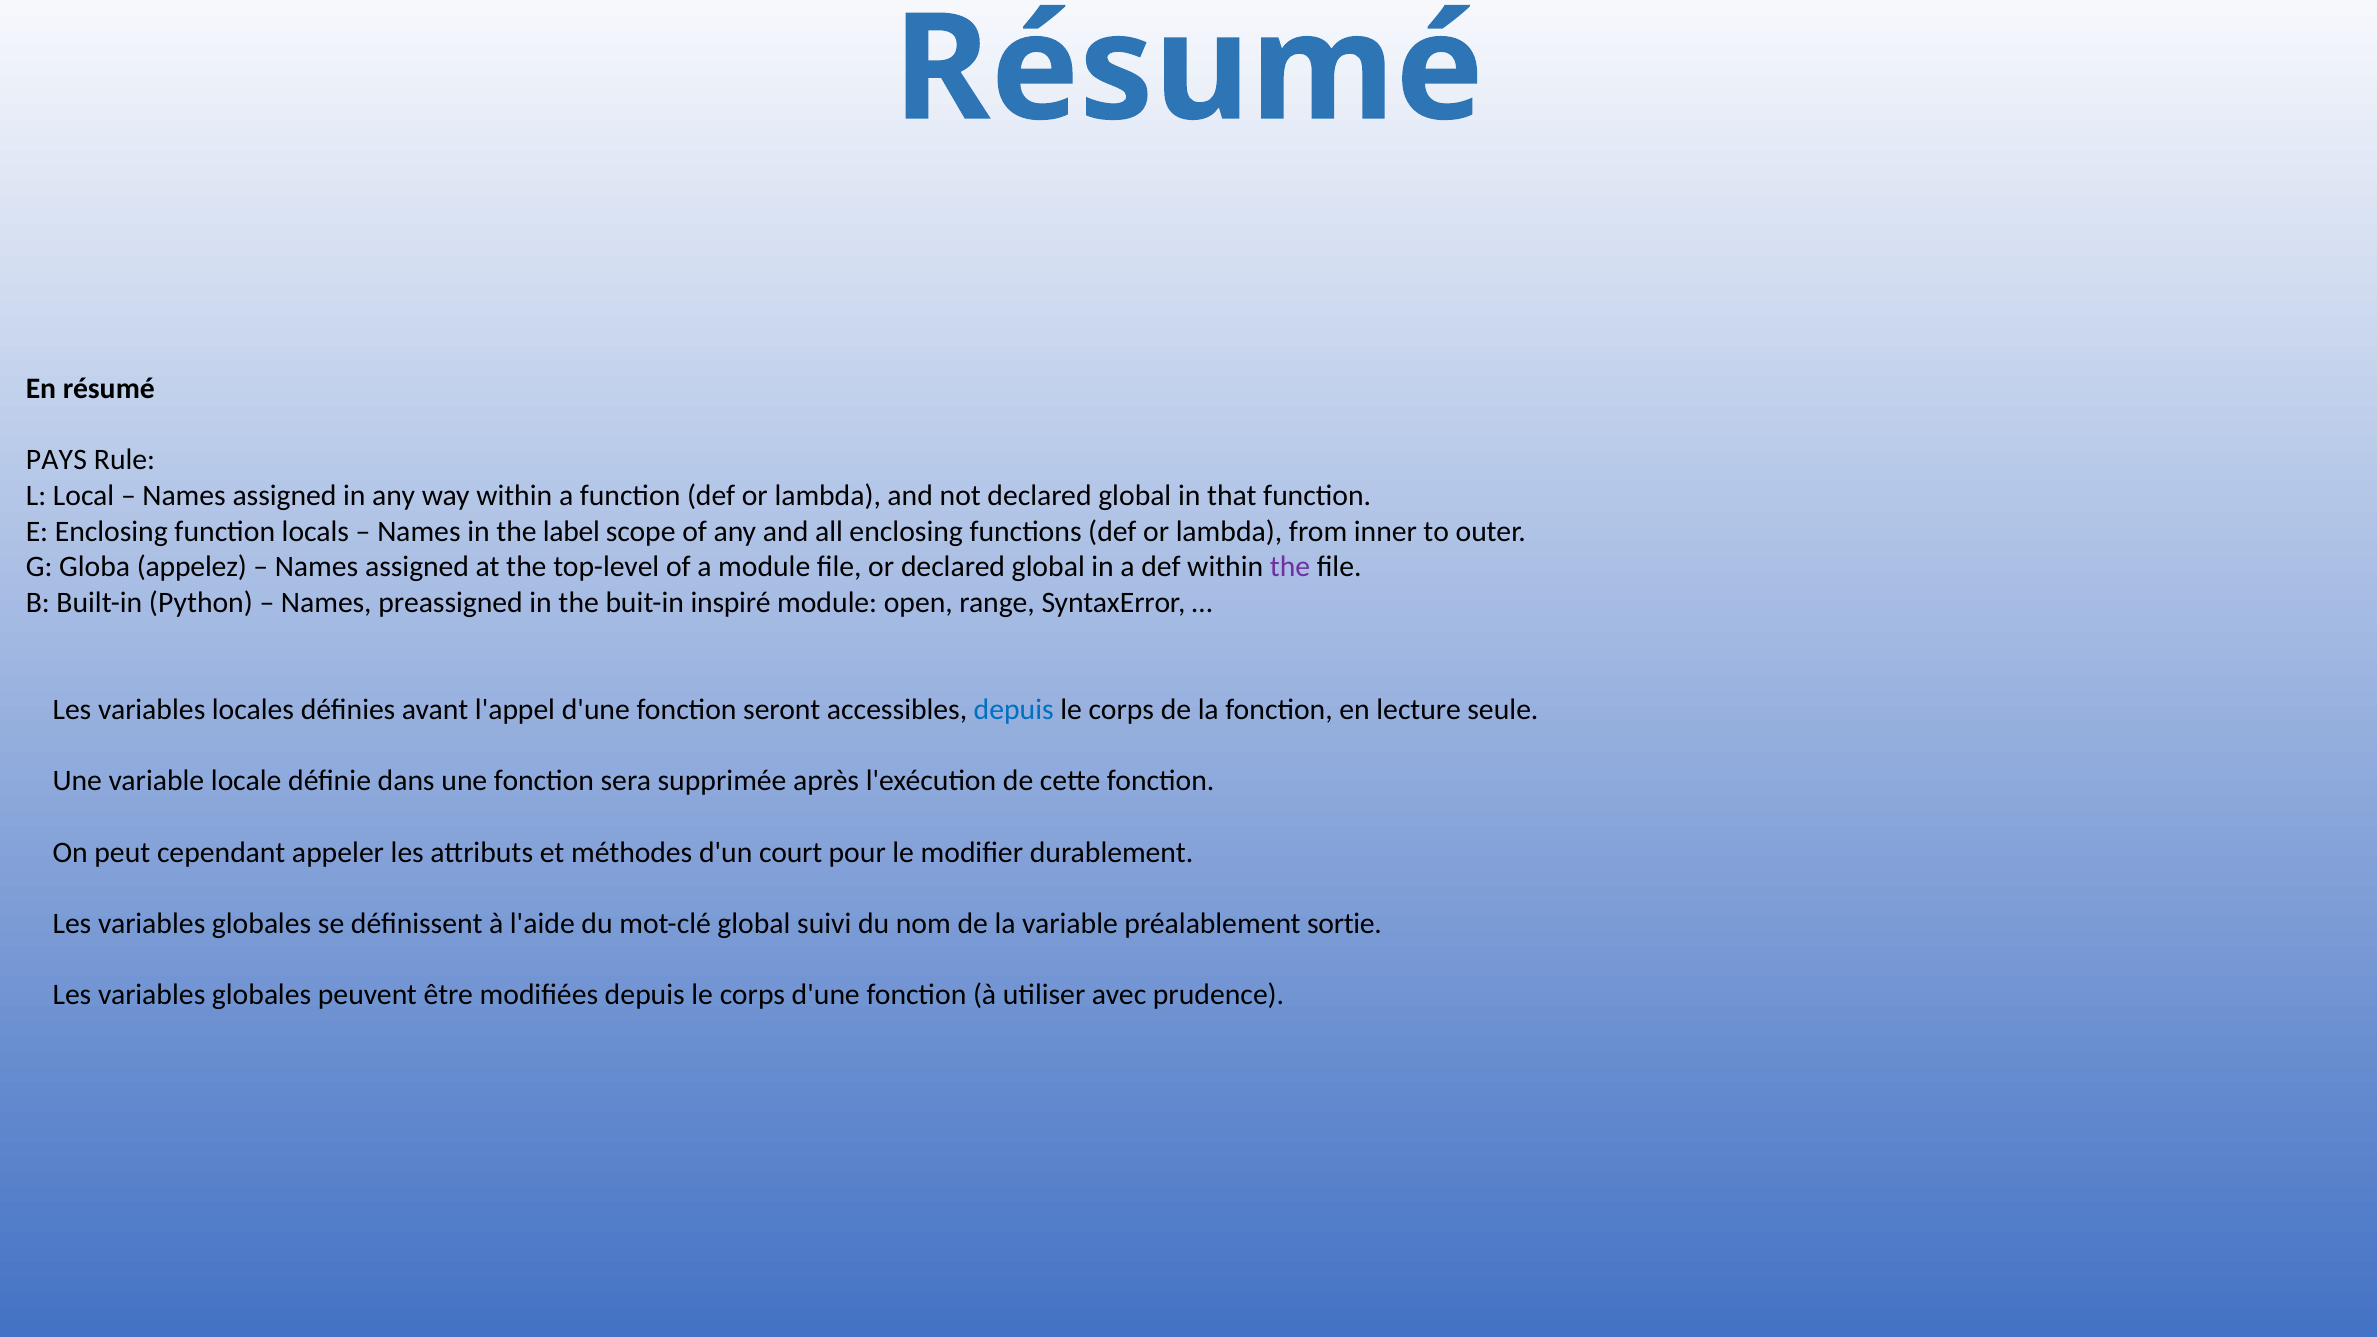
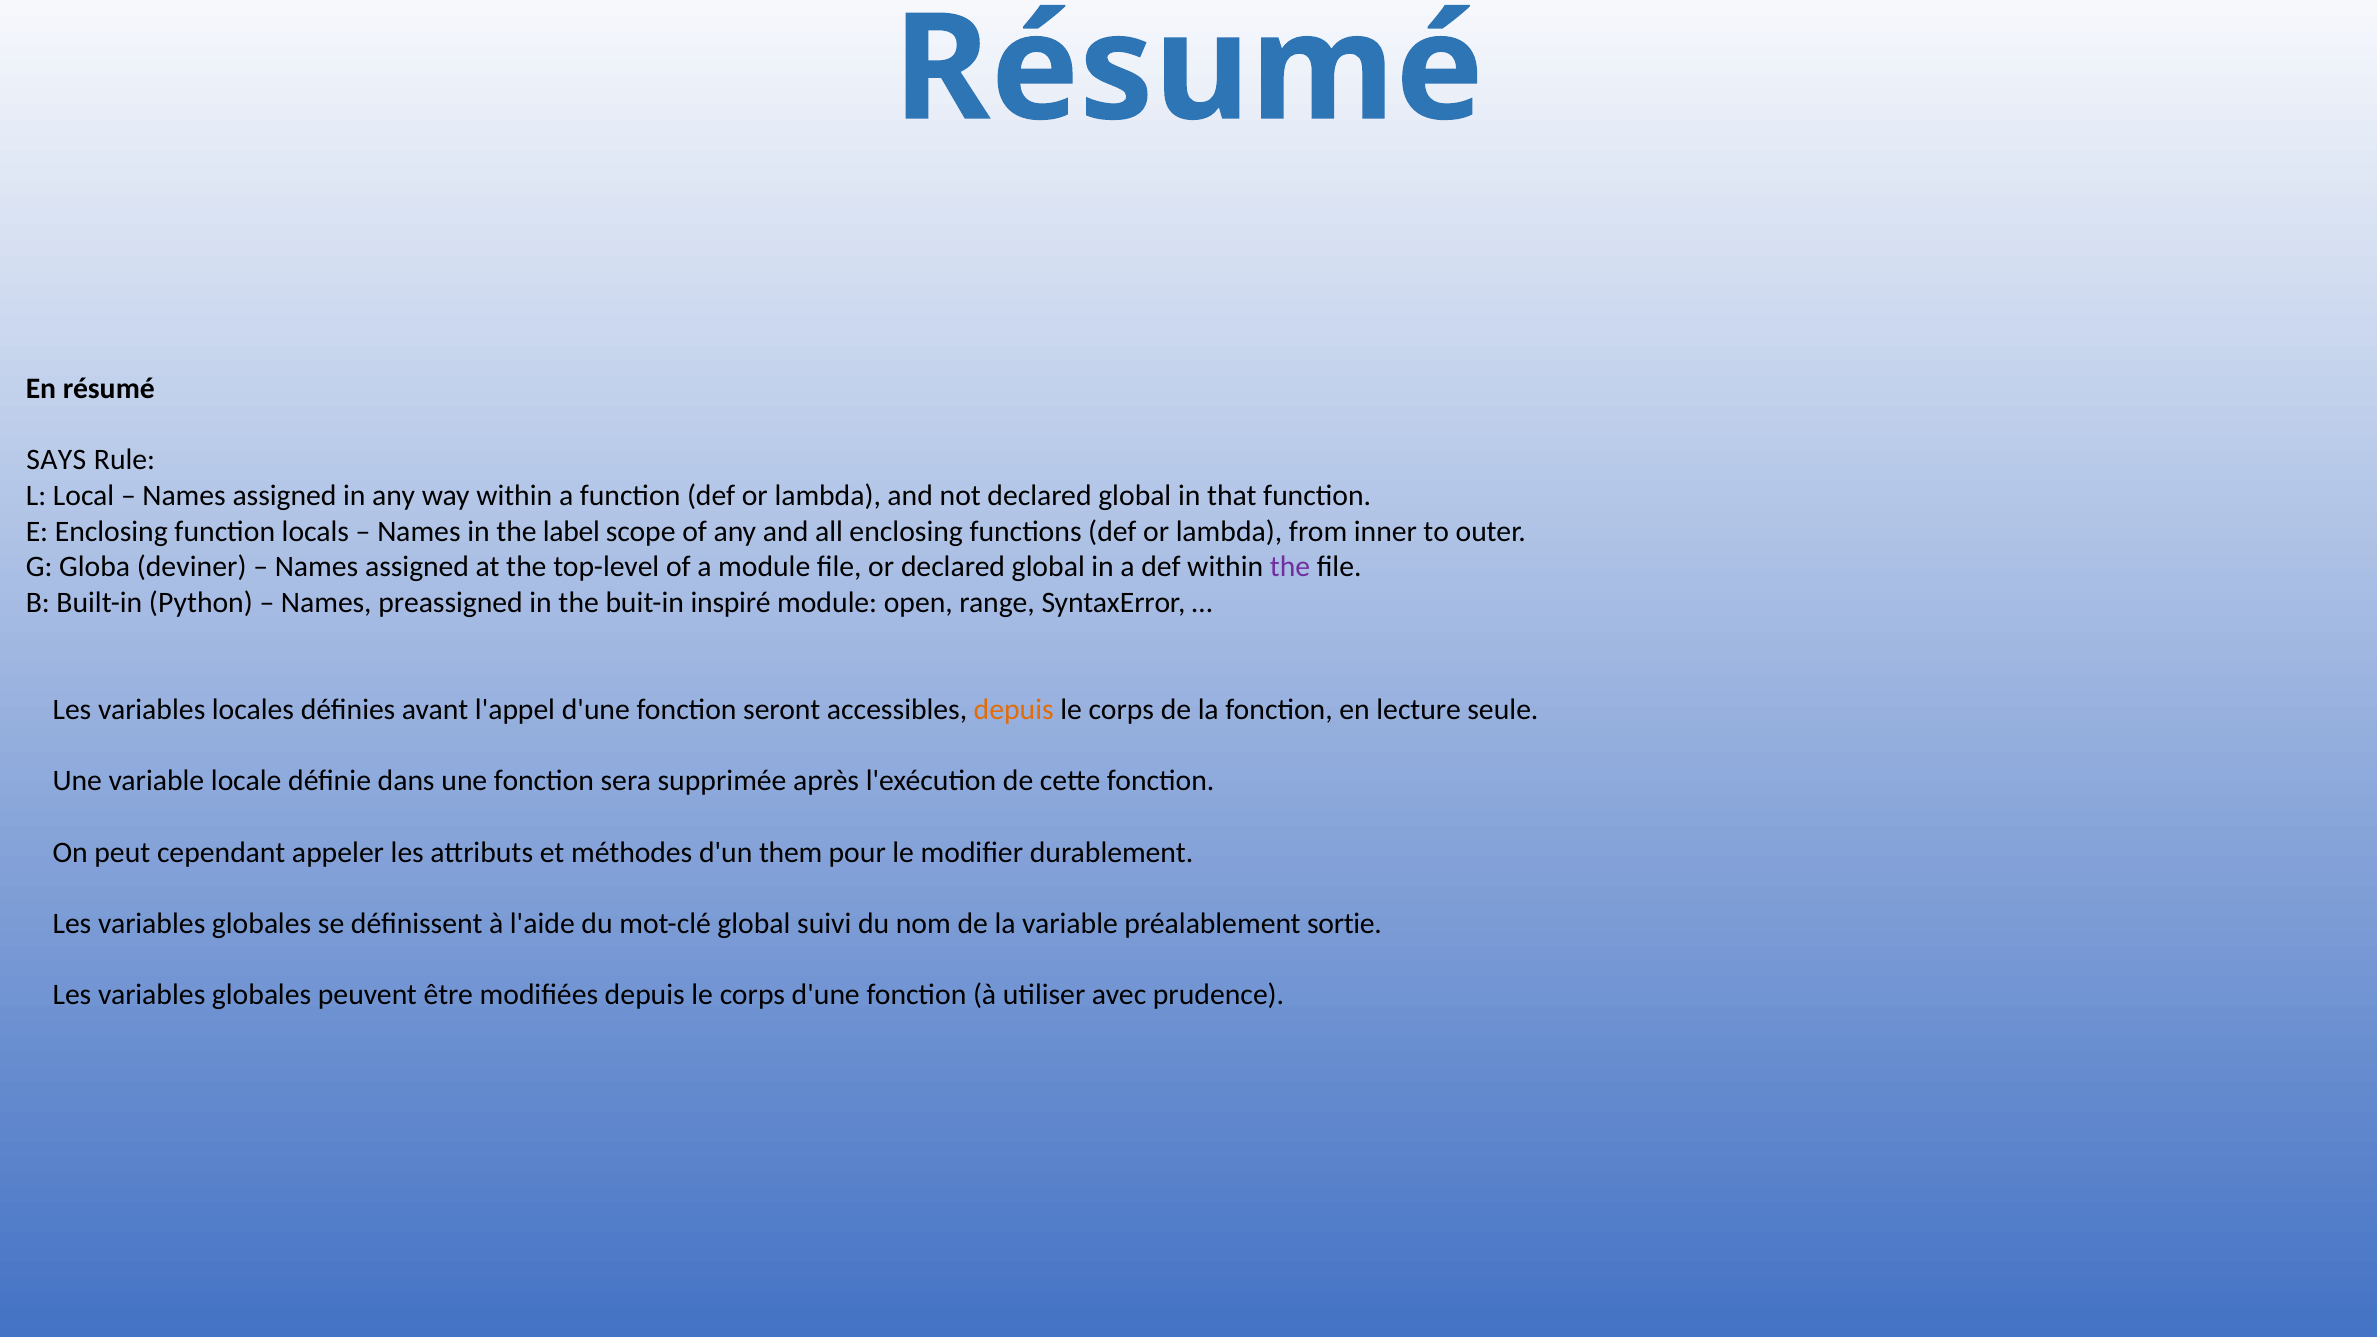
PAYS: PAYS -> SAYS
appelez: appelez -> deviner
depuis at (1014, 710) colour: blue -> orange
court: court -> them
